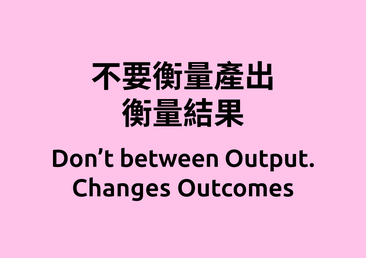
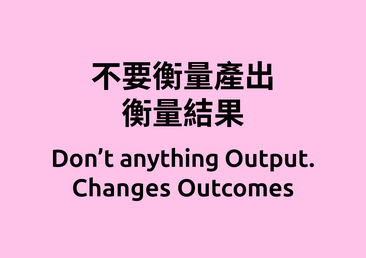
between: between -> anything
